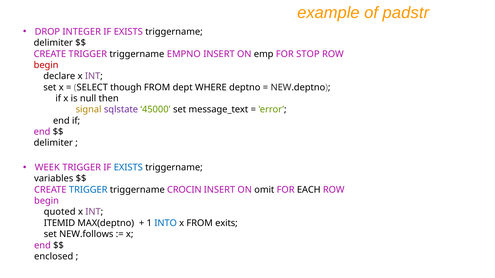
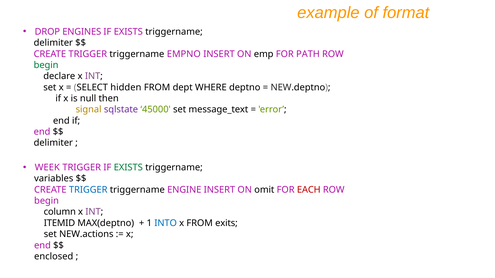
padstr: padstr -> format
INTEGER: INTEGER -> ENGINES
STOP: STOP -> PATH
begin at (46, 65) colour: red -> green
though: though -> hidden
EXISTS at (128, 168) colour: blue -> green
CROCIN: CROCIN -> ENGINE
EACH colour: black -> red
quoted: quoted -> column
NEW.follows: NEW.follows -> NEW.actions
